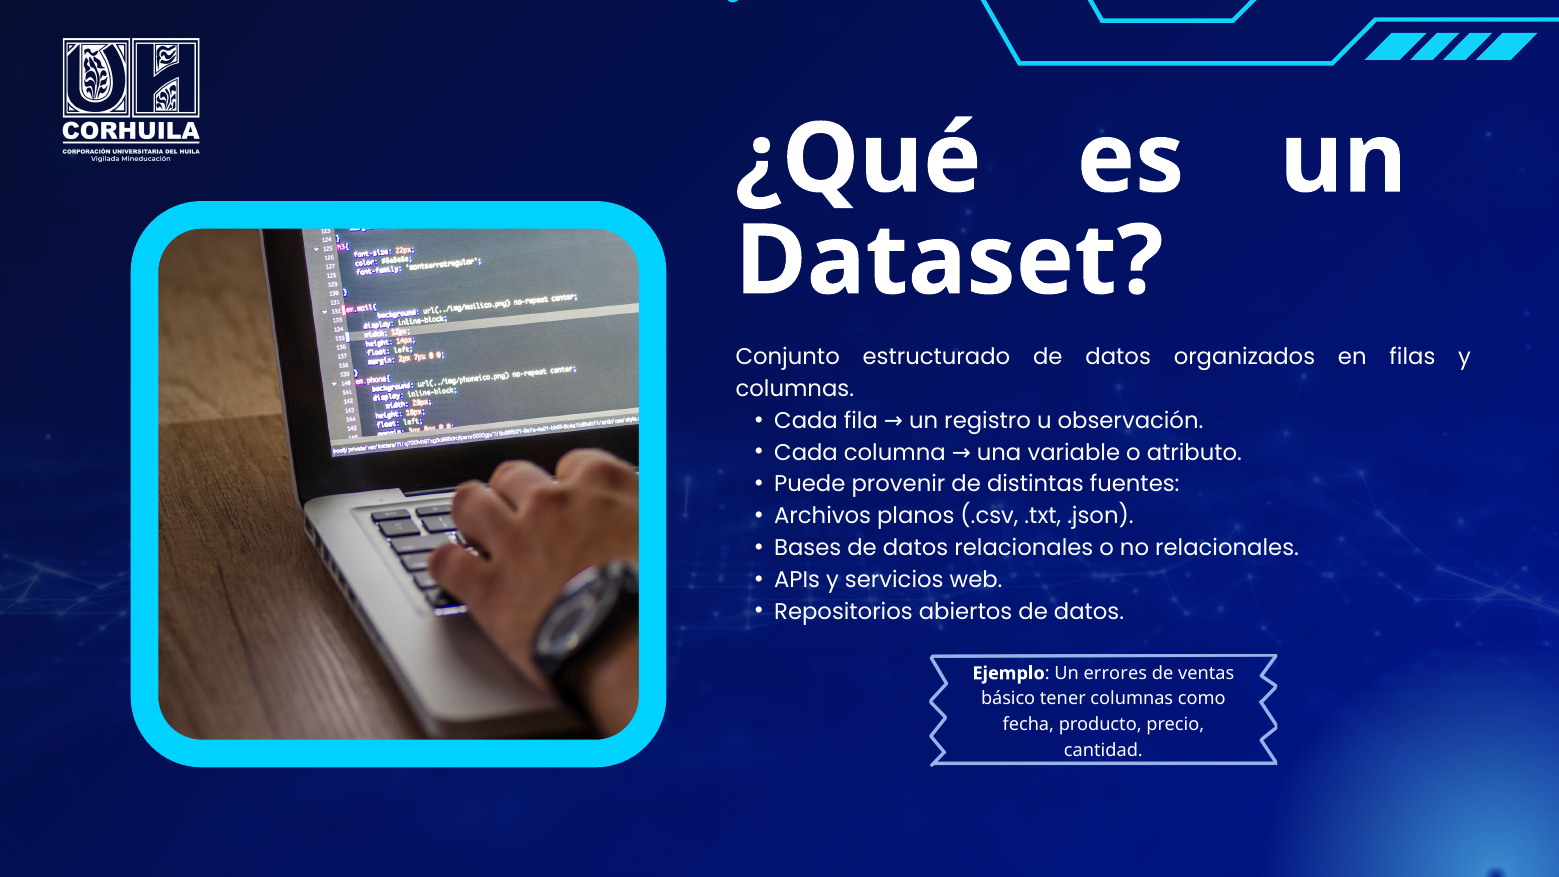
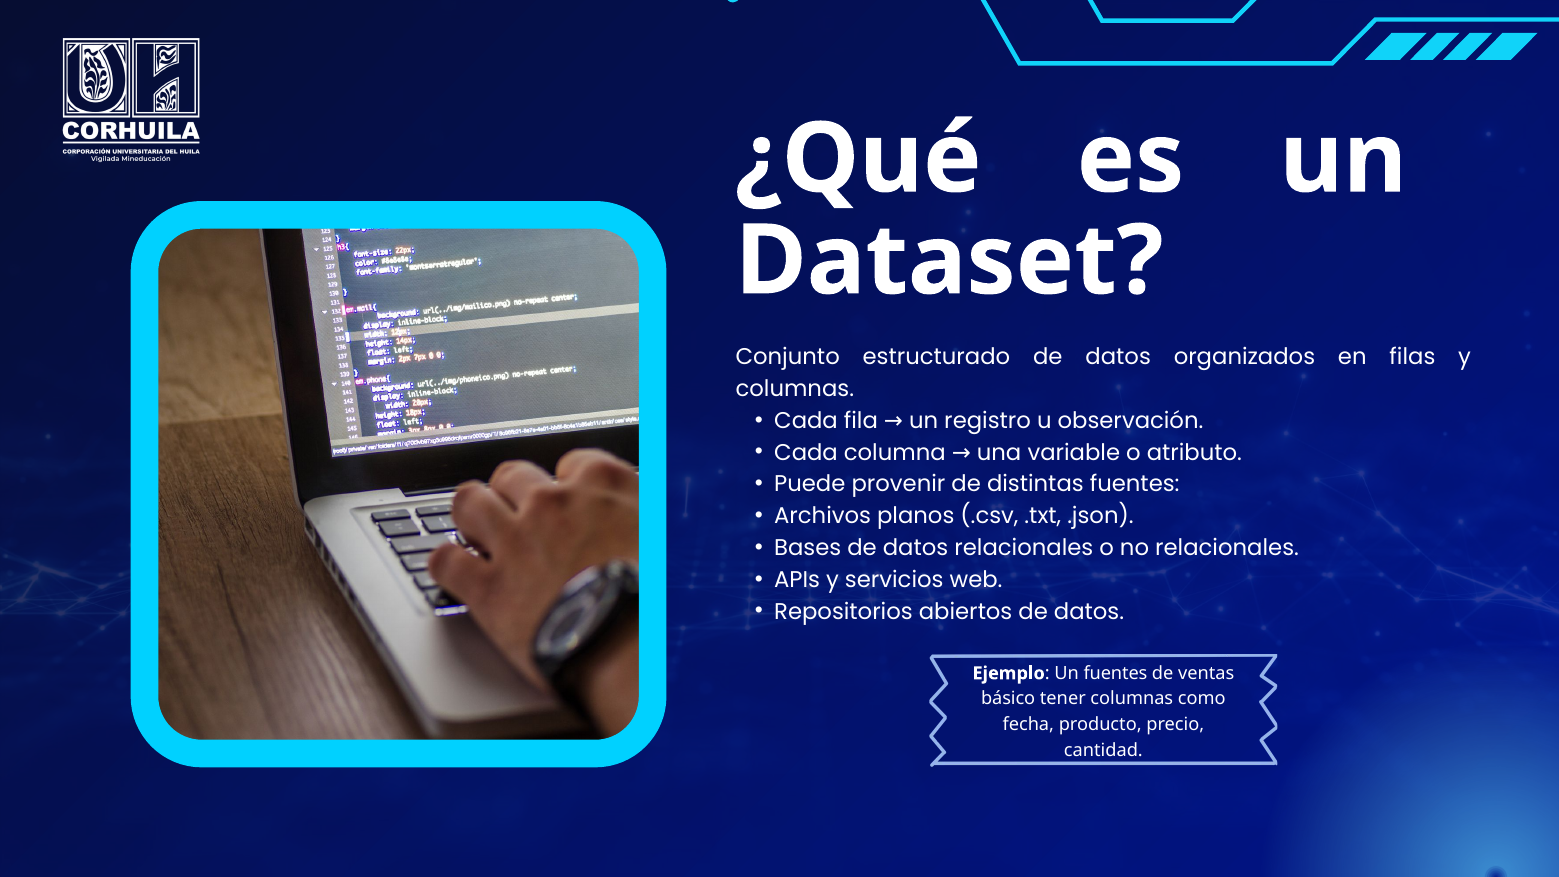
Un errores: errores -> fuentes
